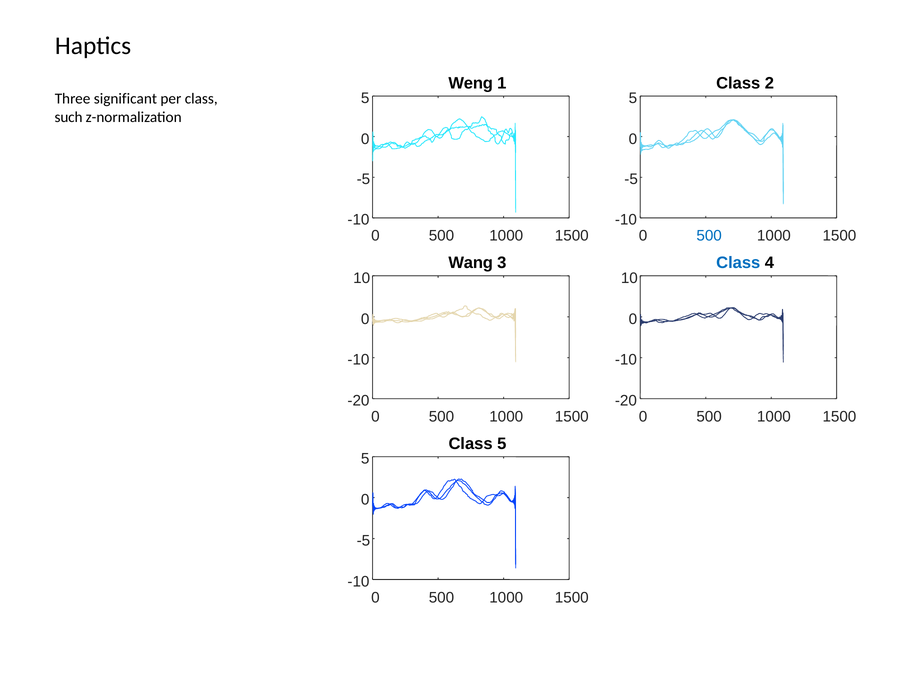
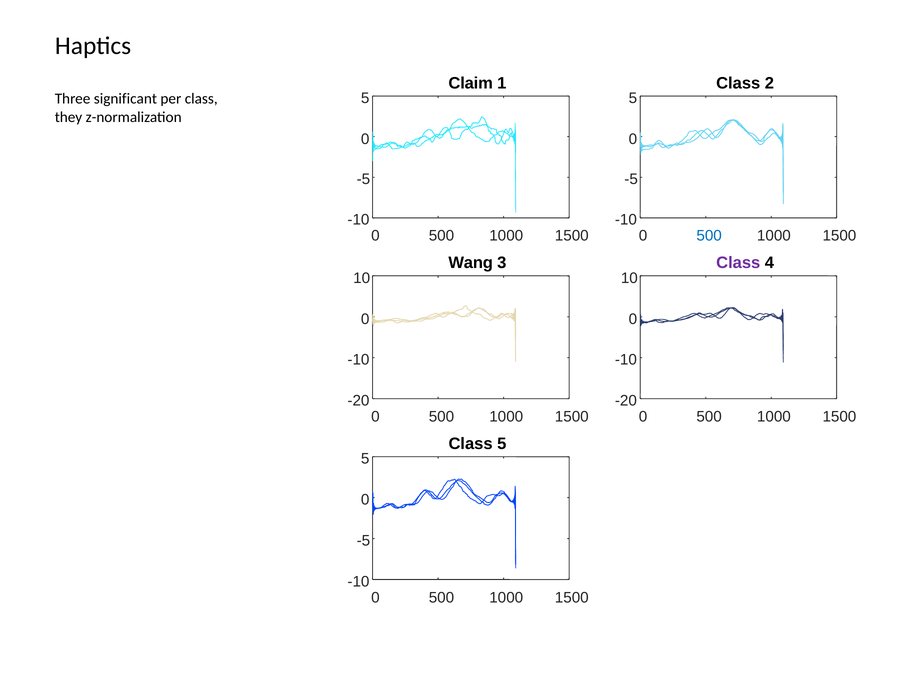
Weng: Weng -> Claim
such: such -> they
Class at (738, 263) colour: blue -> purple
